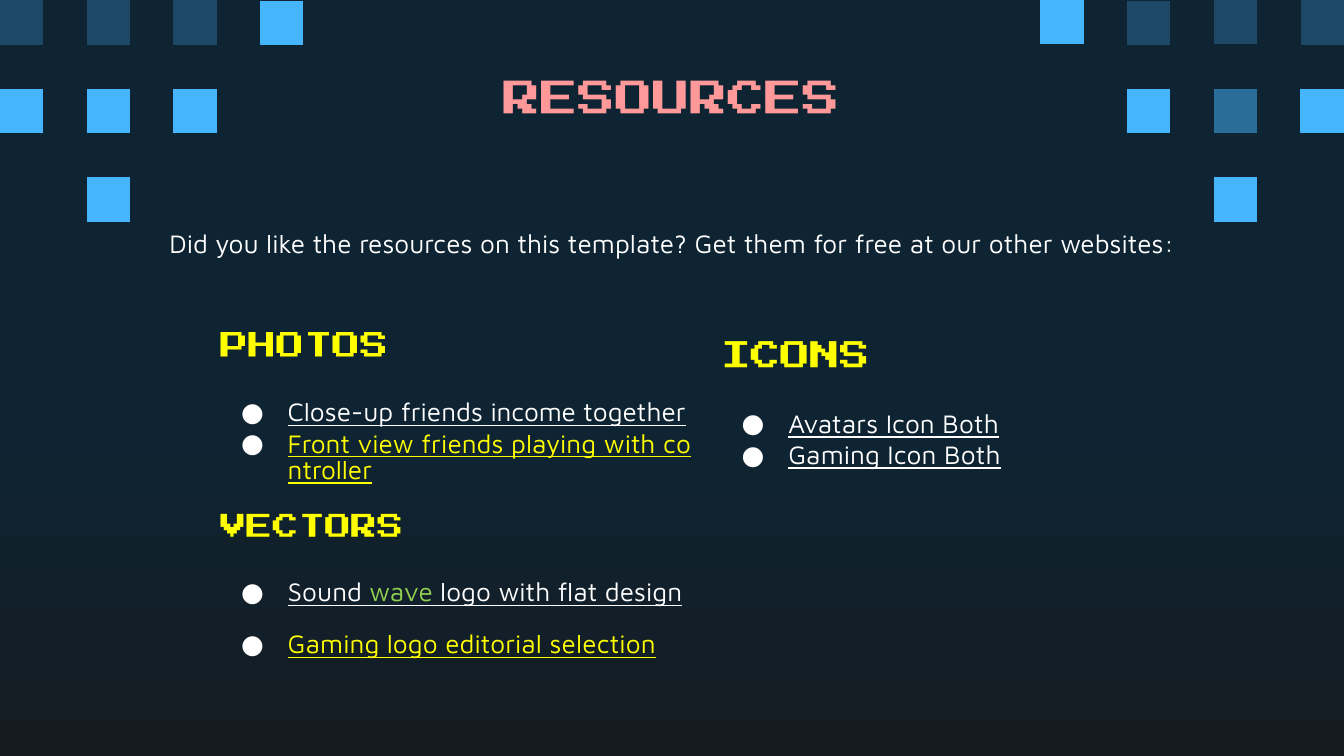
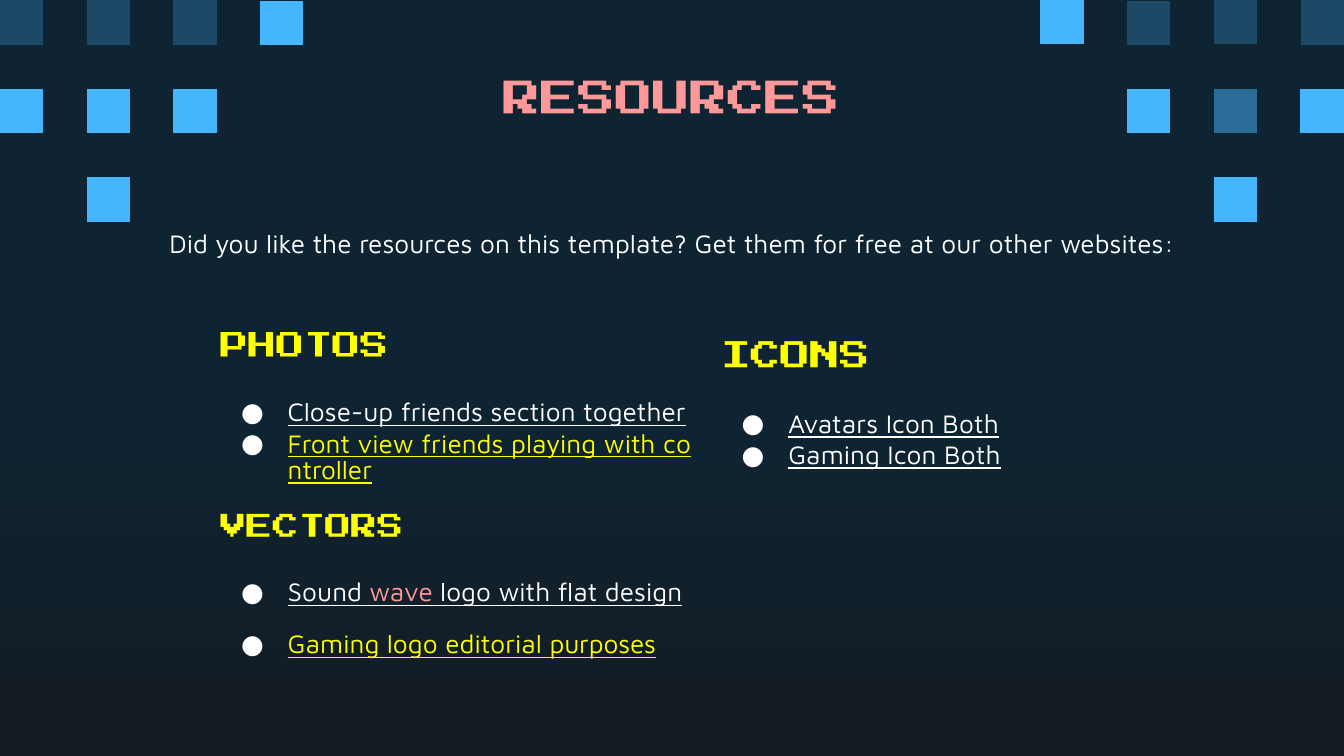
income: income -> section
wave colour: light green -> pink
selection: selection -> purposes
